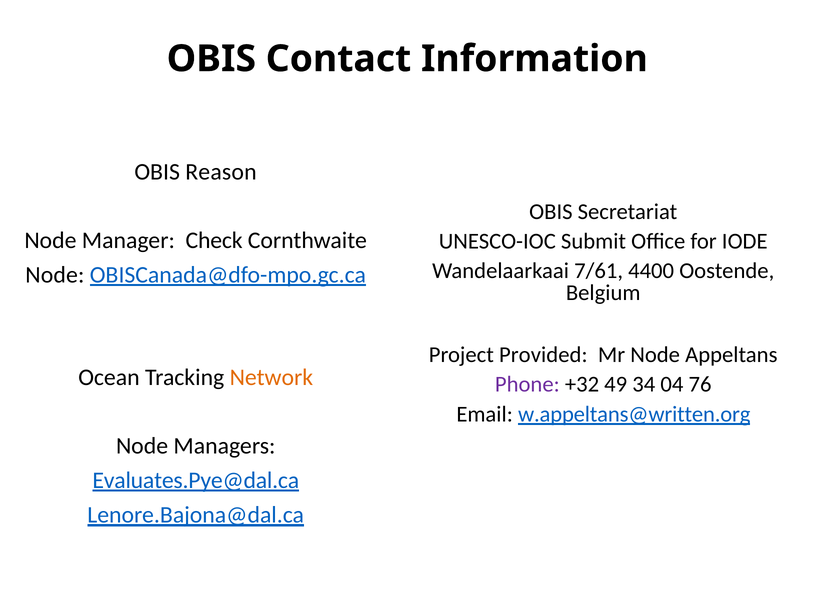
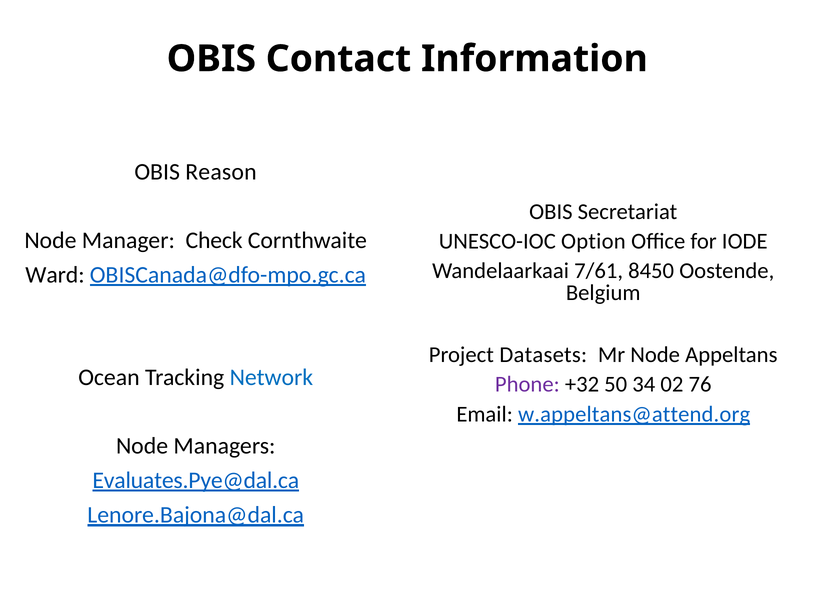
Submit: Submit -> Option
4400: 4400 -> 8450
Node at (55, 275): Node -> Ward
Provided: Provided -> Datasets
Network colour: orange -> blue
49: 49 -> 50
04: 04 -> 02
w.appeltans@written.org: w.appeltans@written.org -> w.appeltans@attend.org
